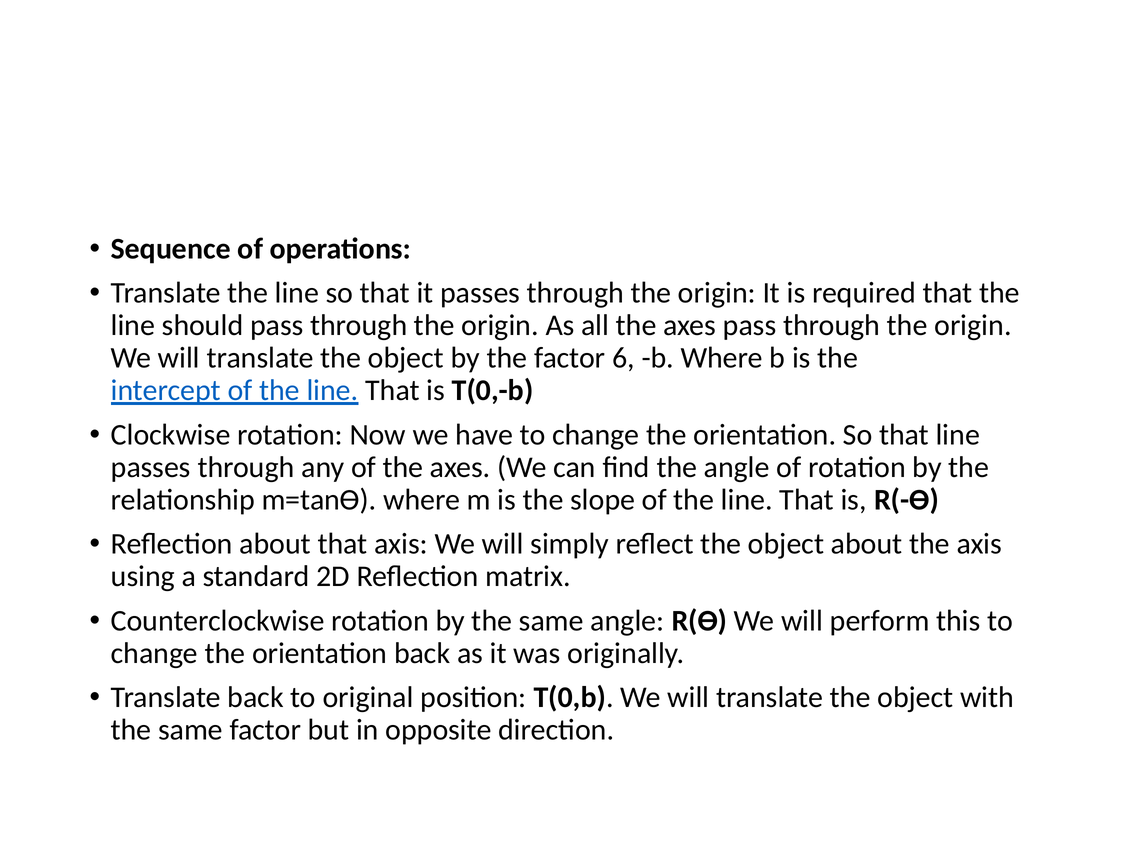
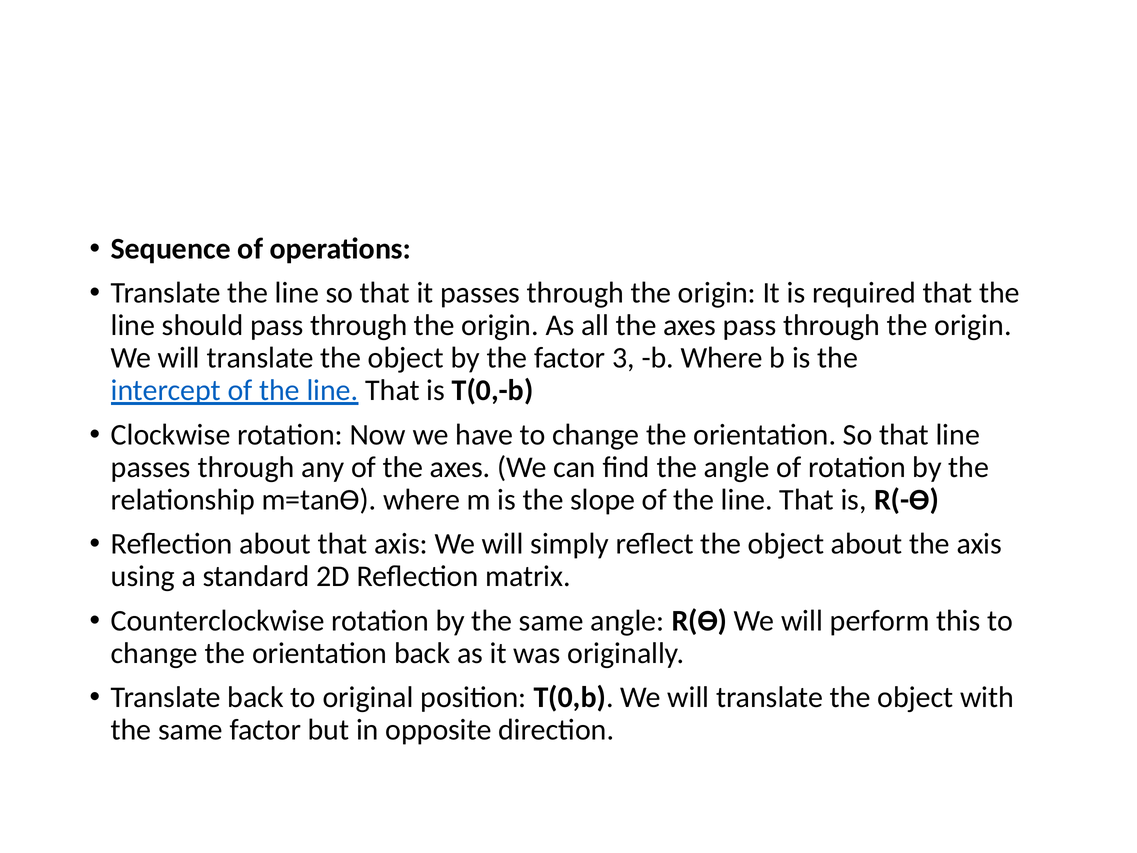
6: 6 -> 3
